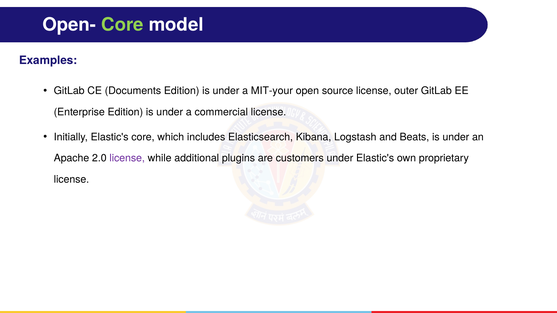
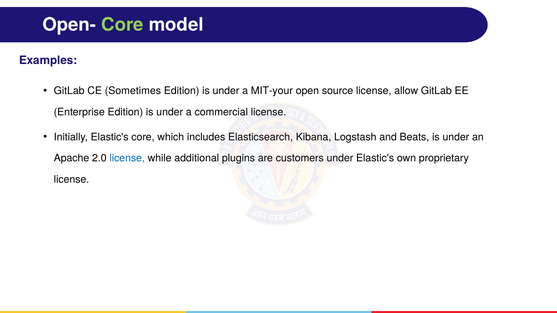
Documents: Documents -> Sometimes
outer: outer -> allow
license at (127, 158) colour: purple -> blue
